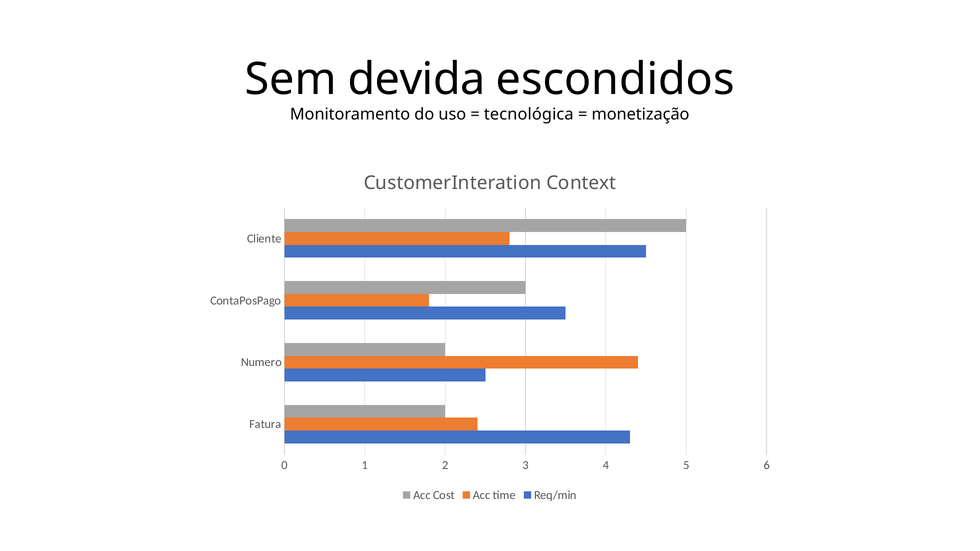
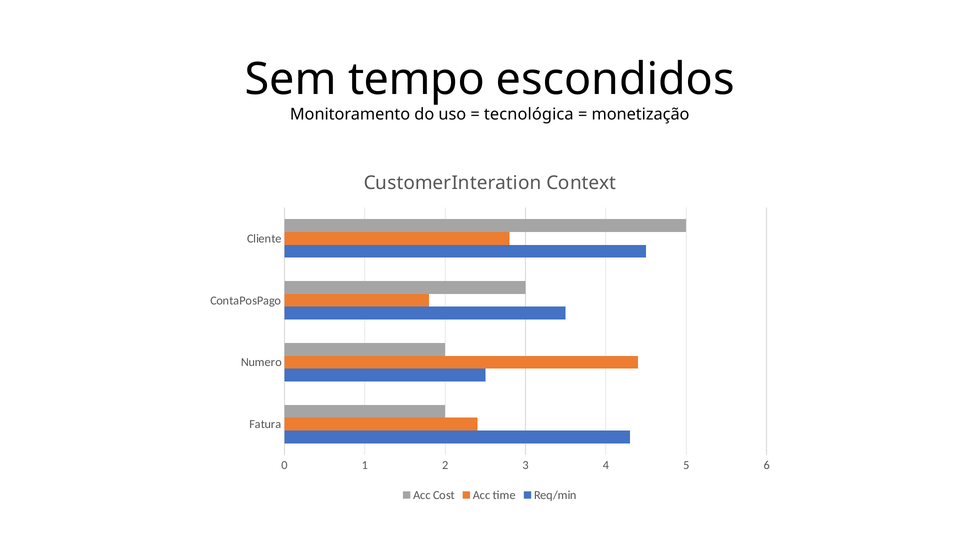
devida: devida -> tempo
